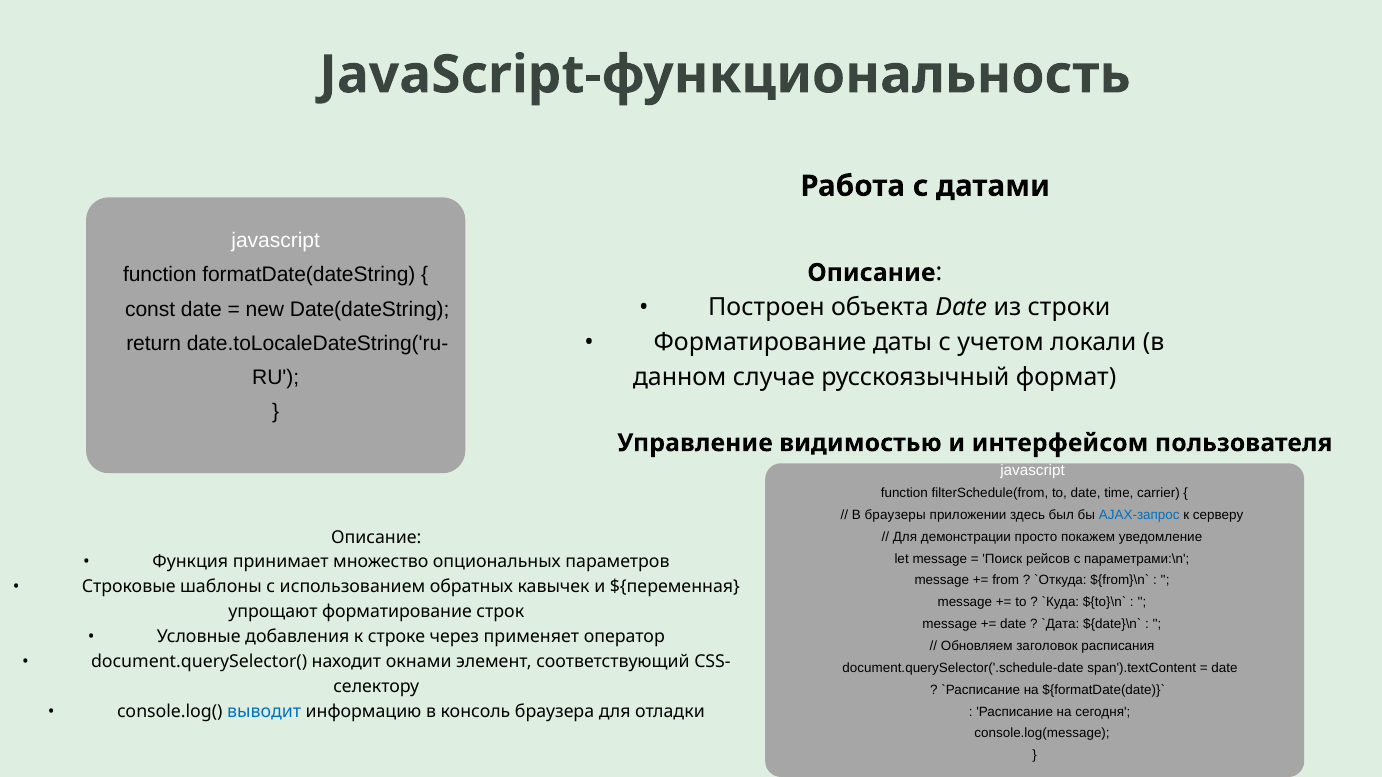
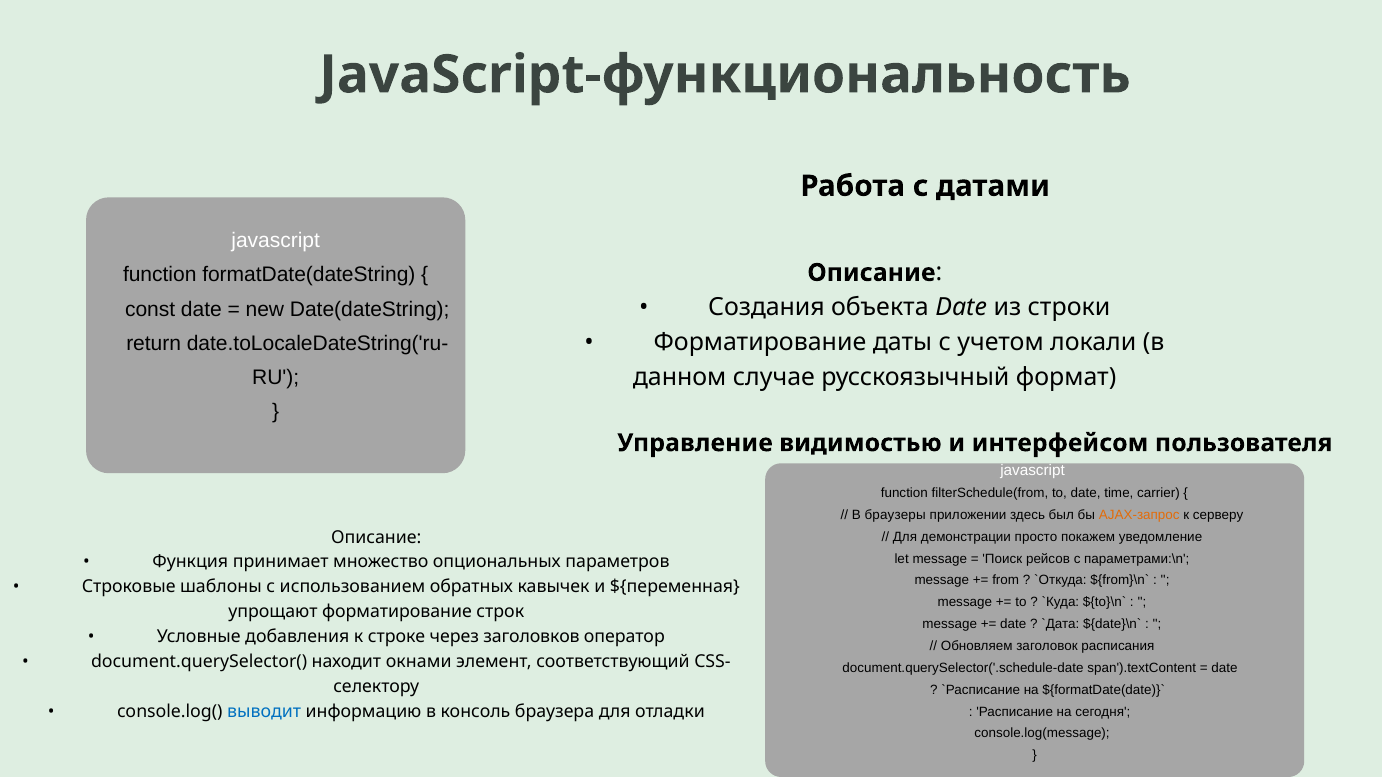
Построен: Построен -> Создания
AJAX-запрос colour: blue -> orange
применяет: применяет -> заголовков
